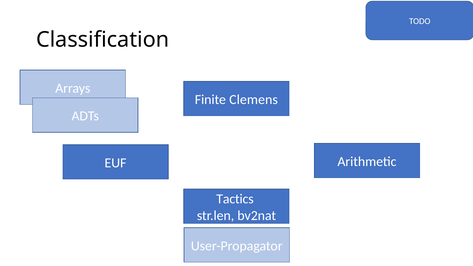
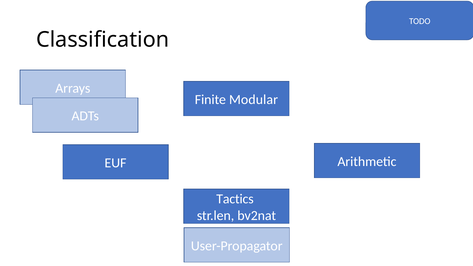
Clemens: Clemens -> Modular
